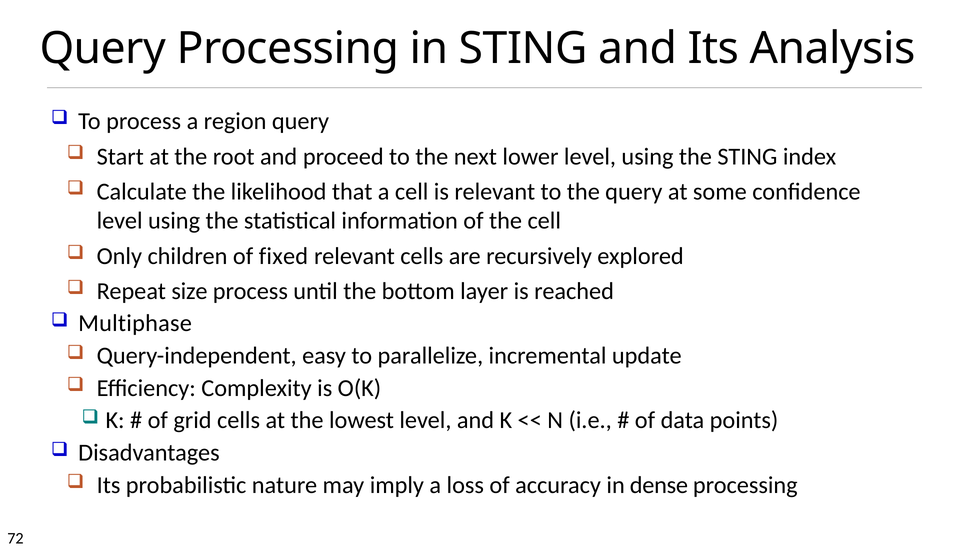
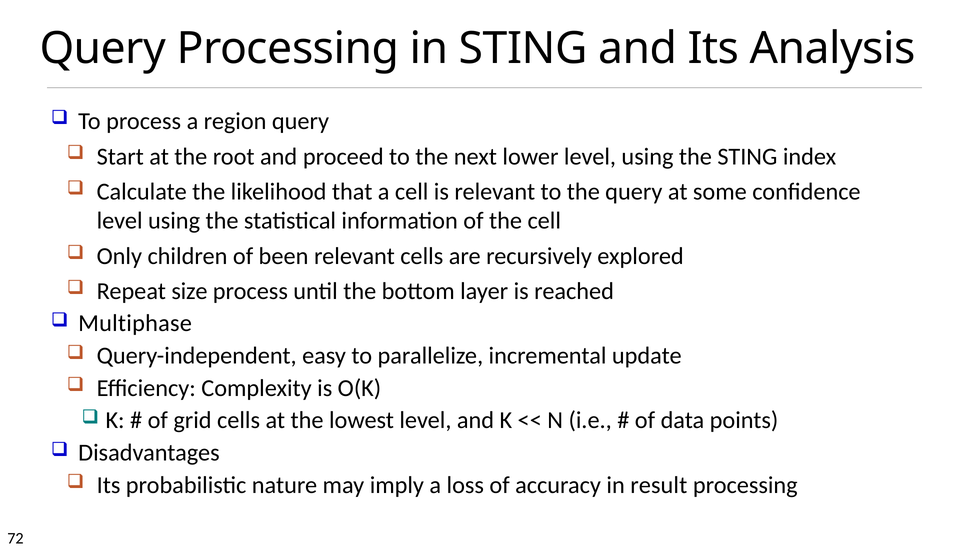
fixed: fixed -> been
dense: dense -> result
